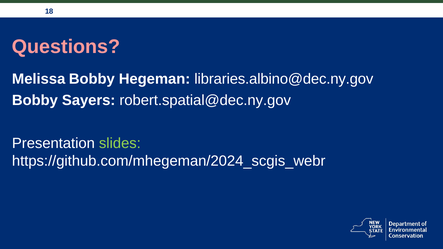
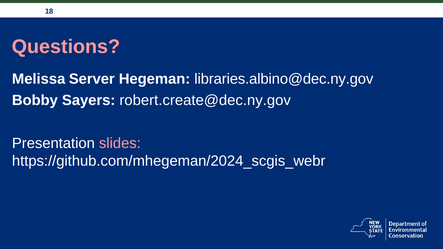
Melissa Bobby: Bobby -> Server
robert.spatial@dec.ny.gov: robert.spatial@dec.ny.gov -> robert.create@dec.ny.gov
slides colour: light green -> pink
